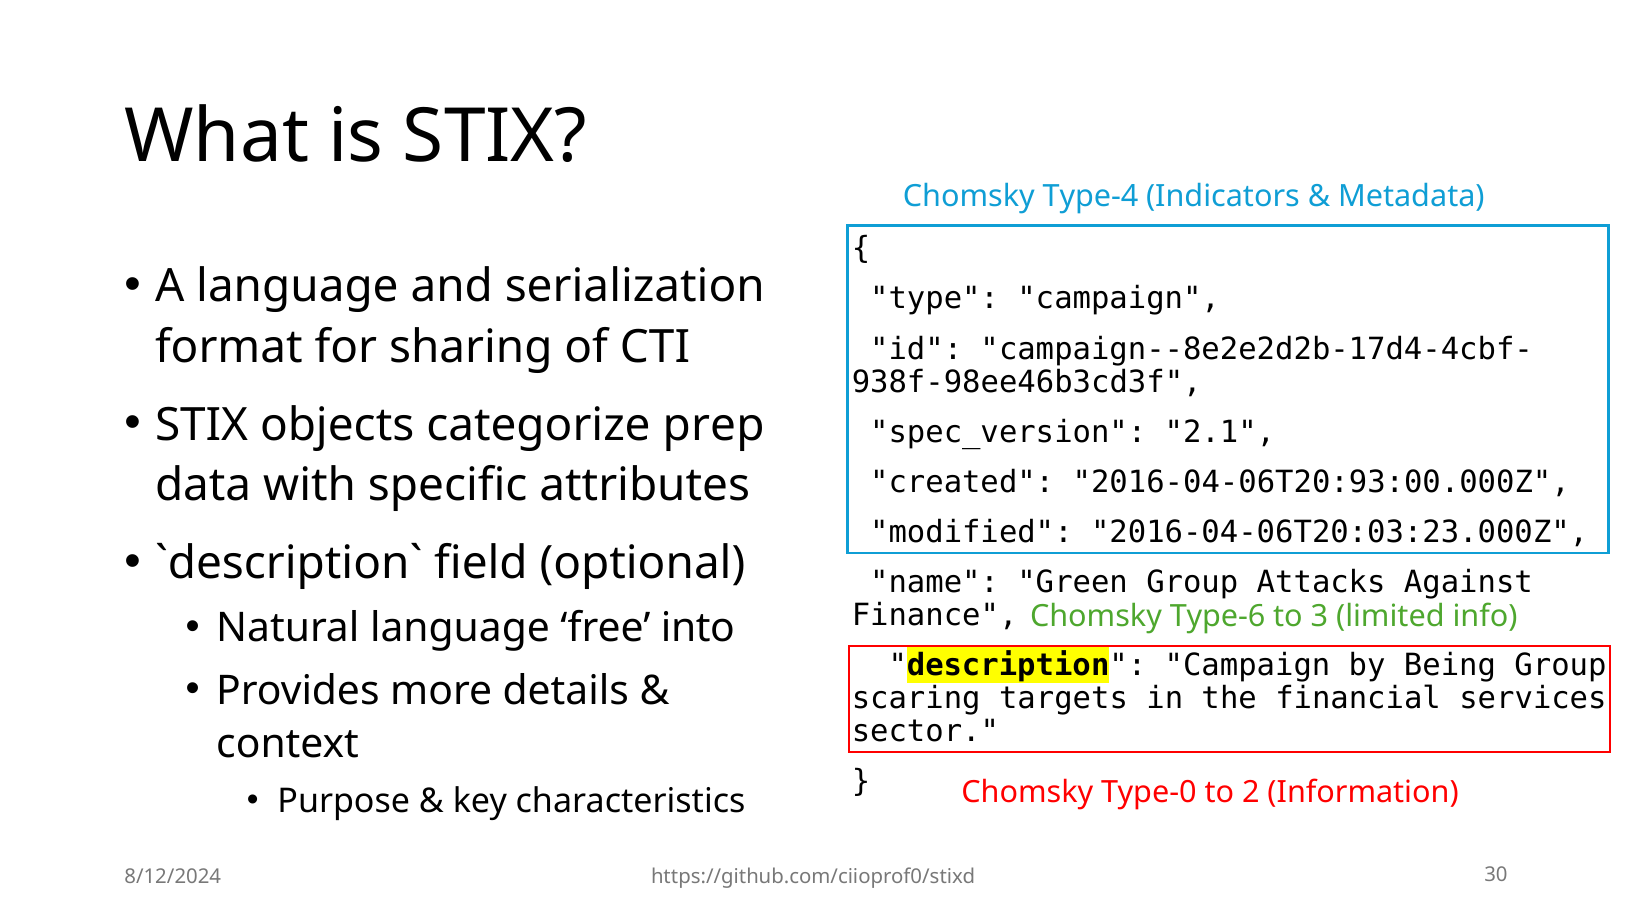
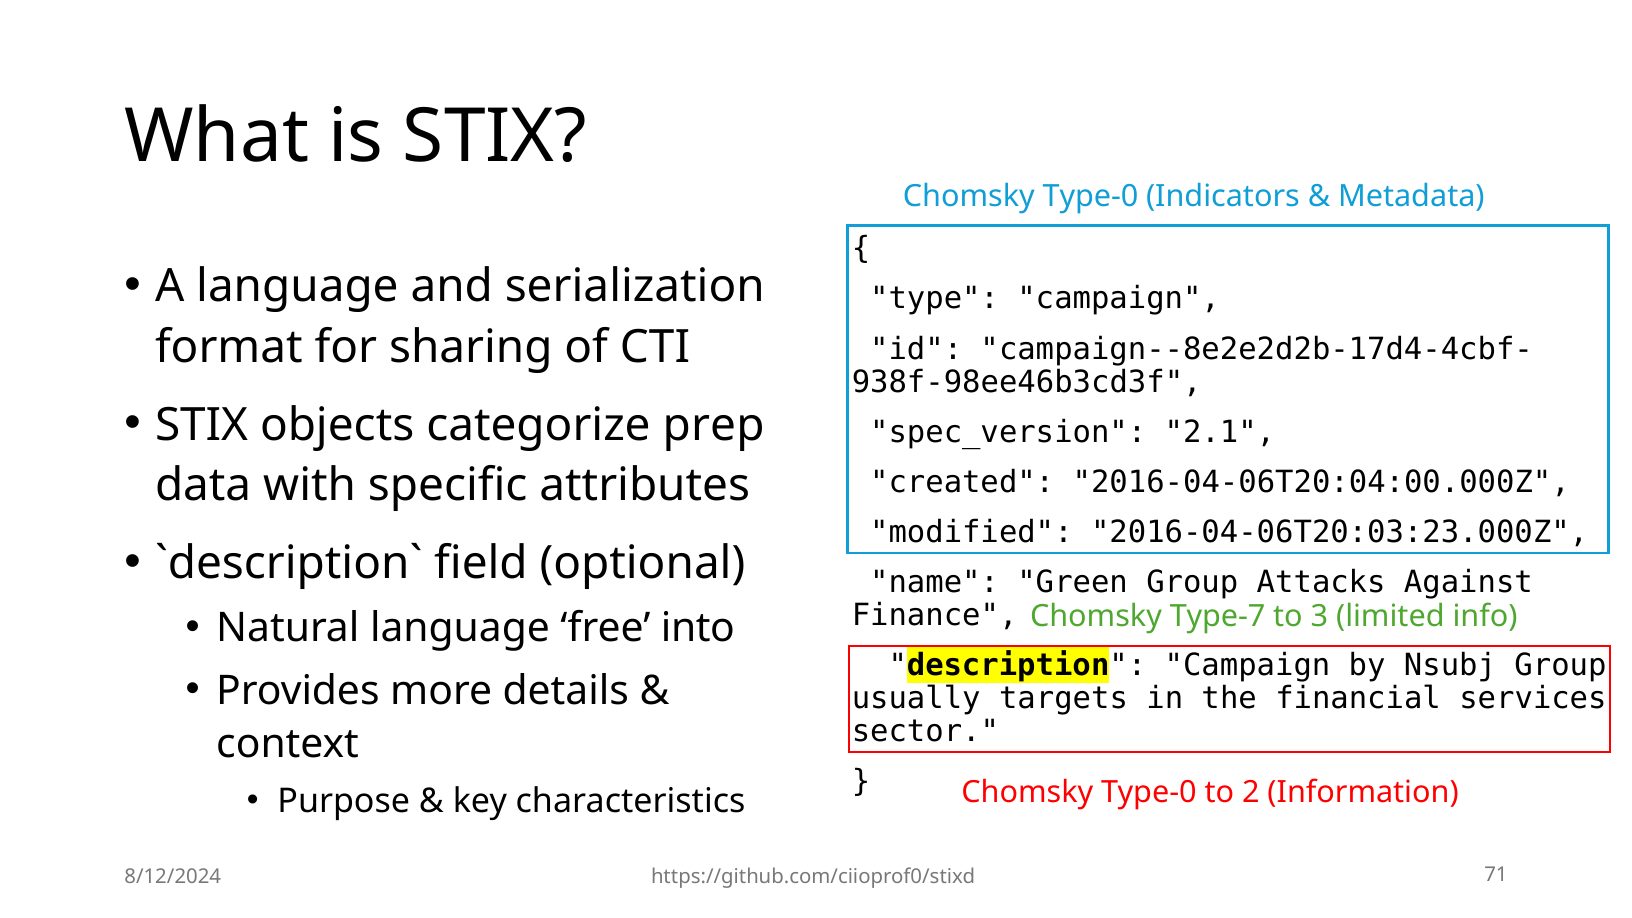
Type-4 at (1090, 196): Type-4 -> Type-0
2016-04-06T20:93:00.000Z: 2016-04-06T20:93:00.000Z -> 2016-04-06T20:04:00.000Z
Type-6: Type-6 -> Type-7
Being: Being -> Nsubj
scaring: scaring -> usually
30: 30 -> 71
